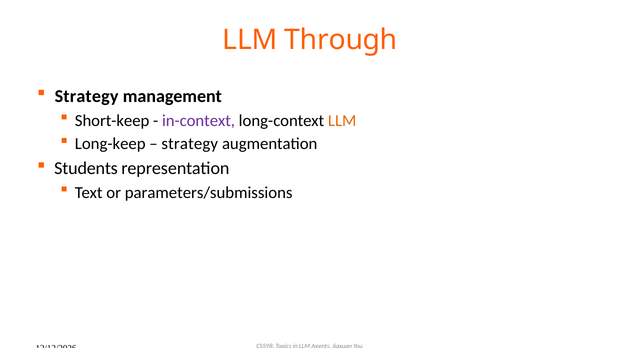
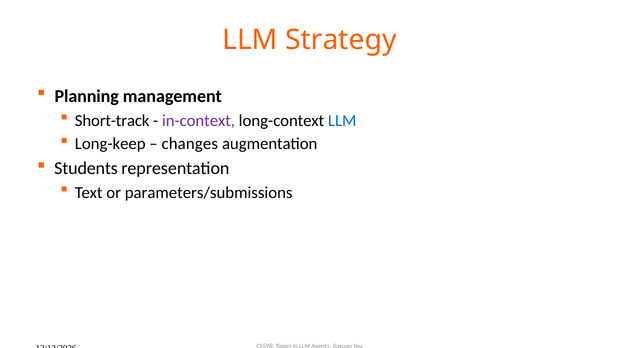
Through: Through -> Strategy
Strategy at (87, 96): Strategy -> Planning
Short-keep: Short-keep -> Short-track
LLM at (342, 121) colour: orange -> blue
strategy at (190, 144): strategy -> changes
